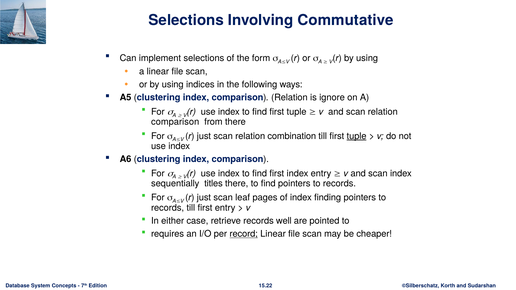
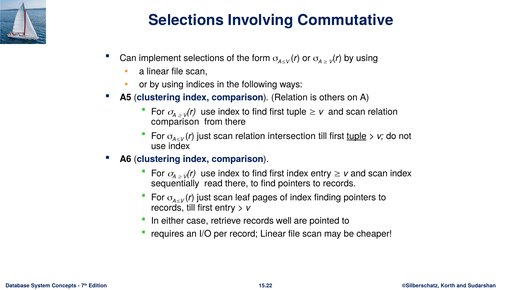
ignore: ignore -> others
combination: combination -> intersection
titles: titles -> read
record underline: present -> none
